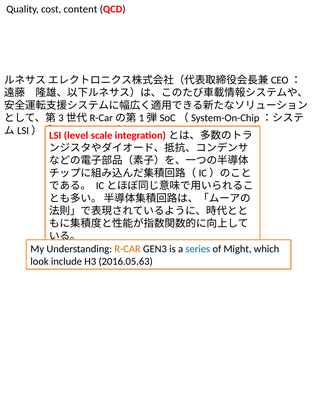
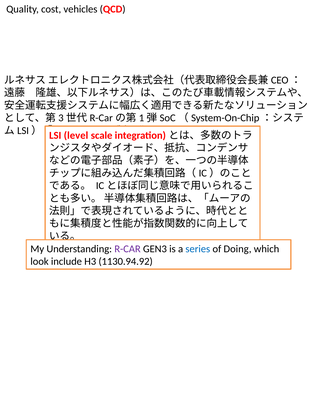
content: content -> vehicles
R-CAR colour: orange -> purple
Might: Might -> Doing
2016.05.63: 2016.05.63 -> 1130.94.92
